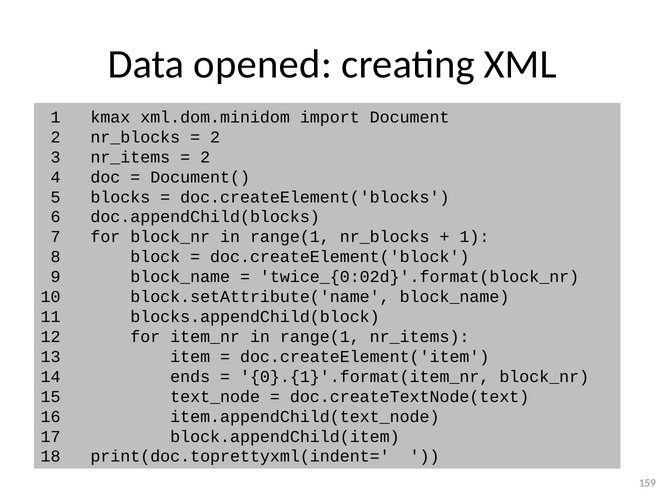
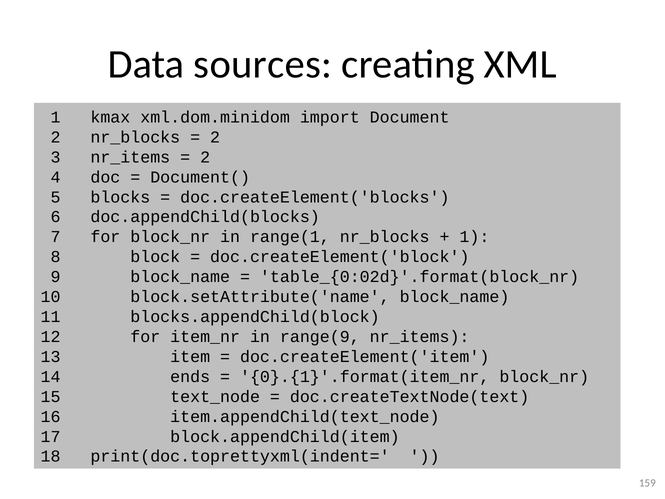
opened: opened -> sources
twice_{0:02d}'.format(block_nr: twice_{0:02d}'.format(block_nr -> table_{0:02d}'.format(block_nr
item_nr in range(1: range(1 -> range(9
